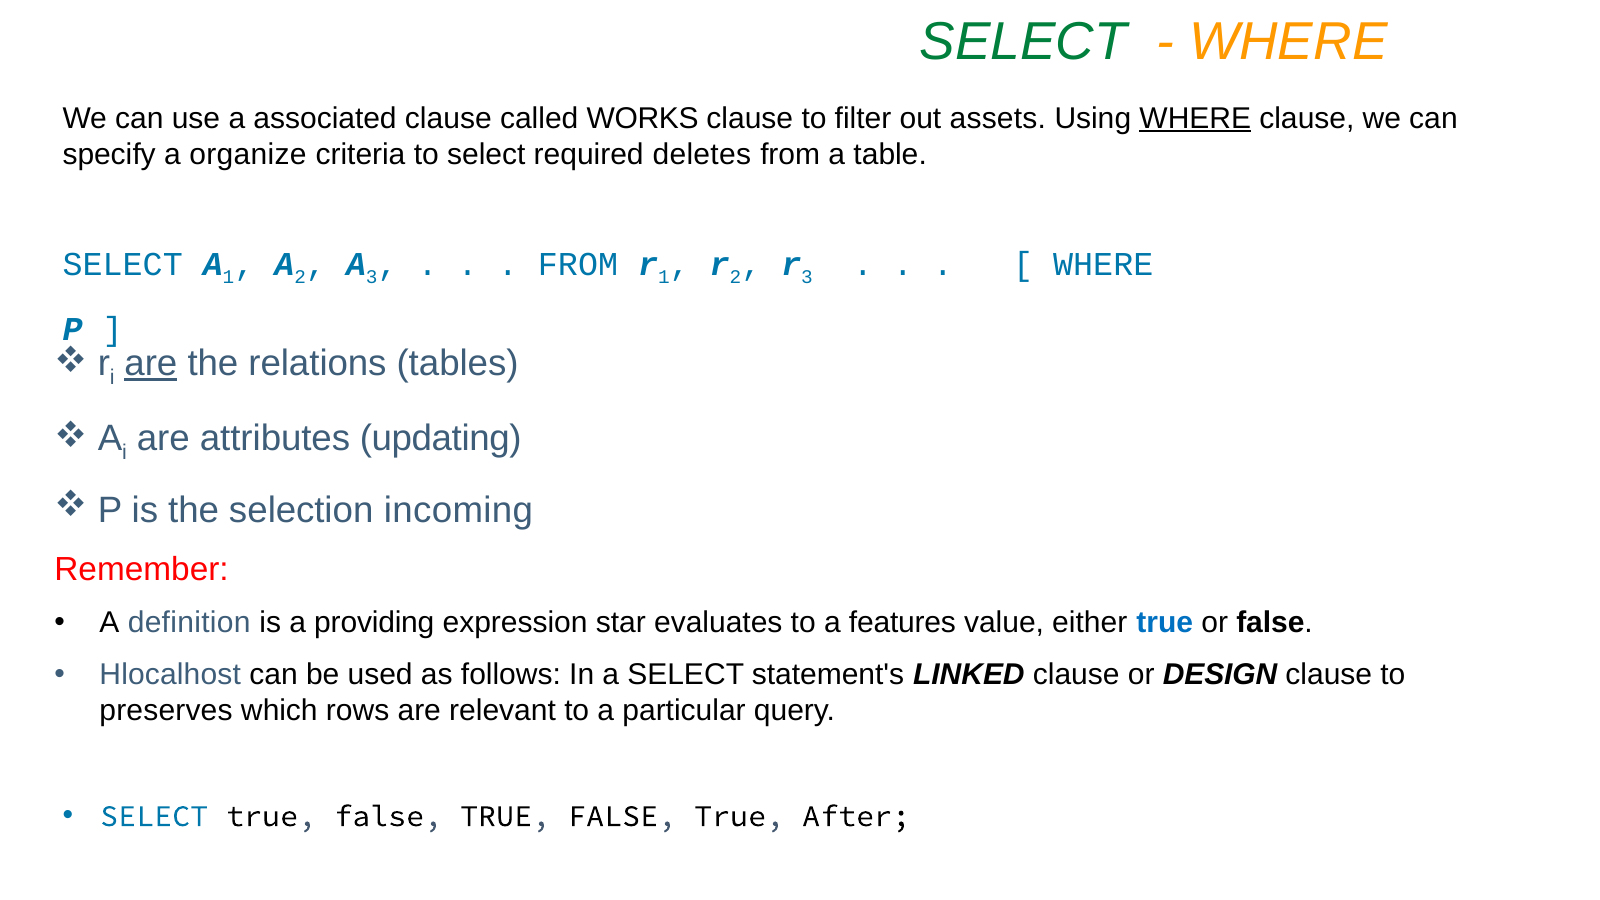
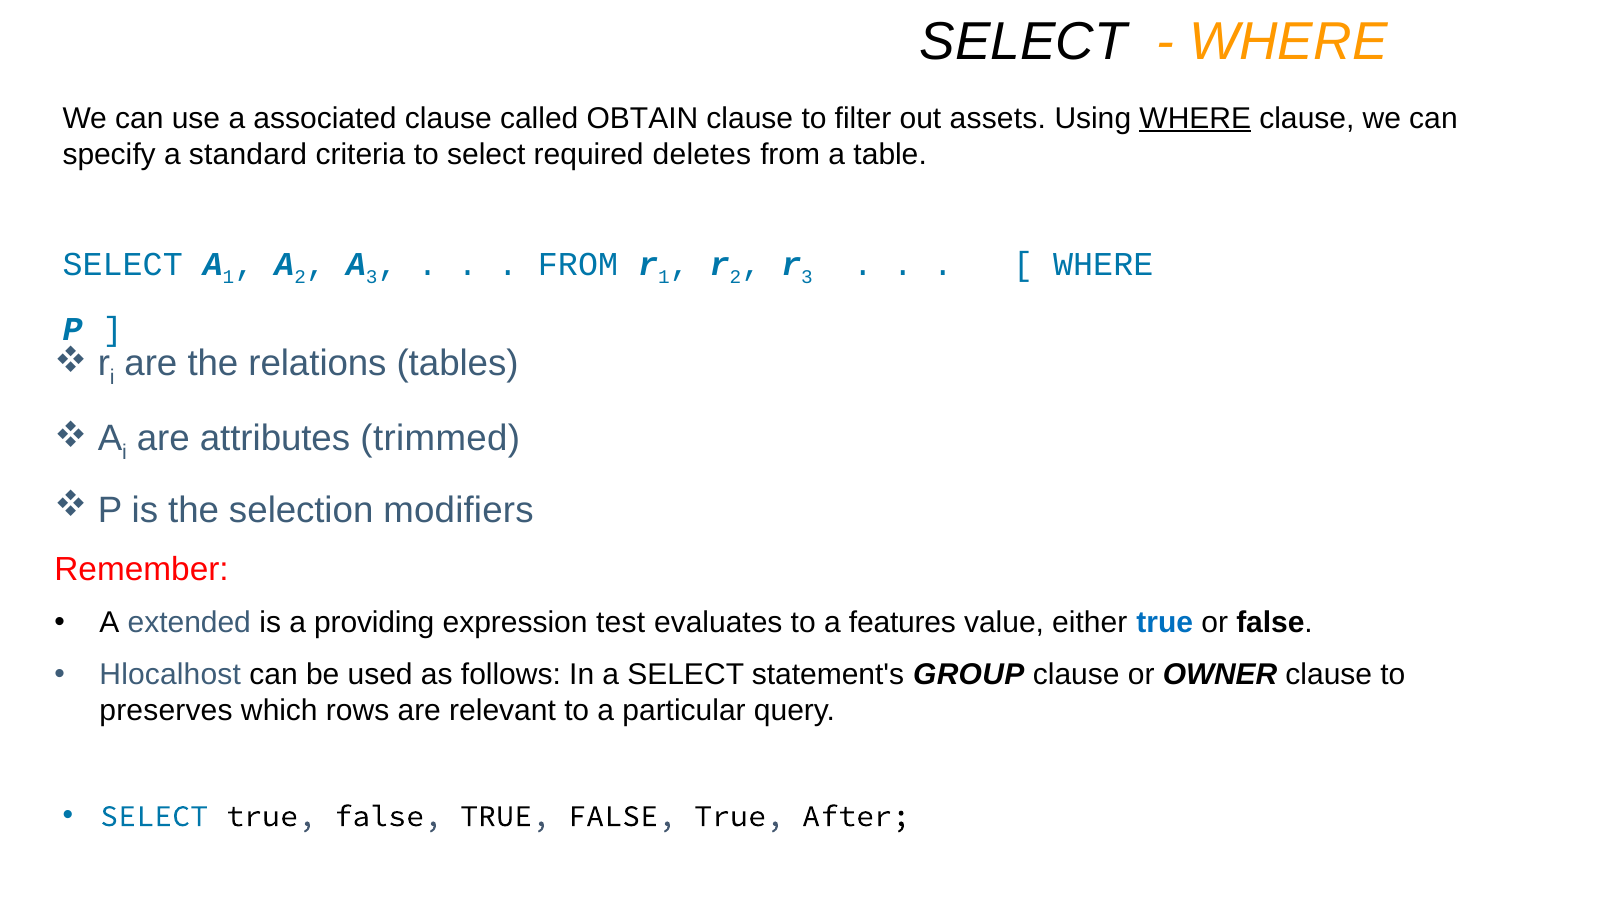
SELECT at (1023, 42) colour: green -> black
WORKS: WORKS -> OBTAIN
organize: organize -> standard
are at (151, 364) underline: present -> none
updating: updating -> trimmed
incoming: incoming -> modifiers
definition: definition -> extended
star: star -> test
LINKED: LINKED -> GROUP
DESIGN: DESIGN -> OWNER
